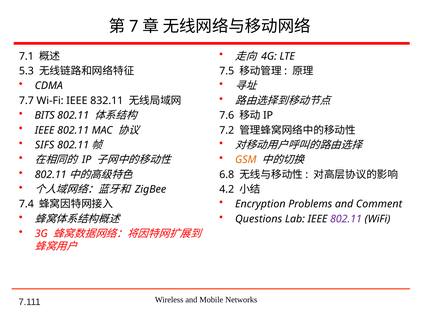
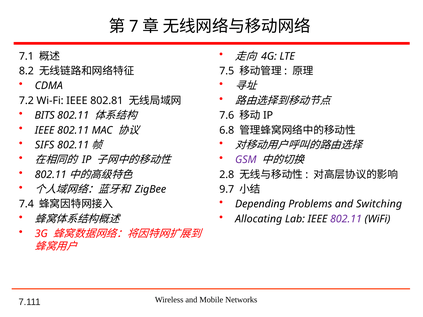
5.3: 5.3 -> 8.2
7.7: 7.7 -> 7.2
832.11: 832.11 -> 802.81
7.2: 7.2 -> 6.8
GSM colour: orange -> purple
6.8: 6.8 -> 2.8
4.2: 4.2 -> 9.7
Encryption: Encryption -> Depending
Comment: Comment -> Switching
Questions: Questions -> Allocating
